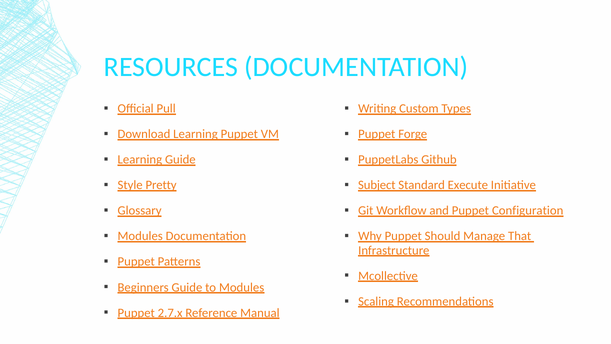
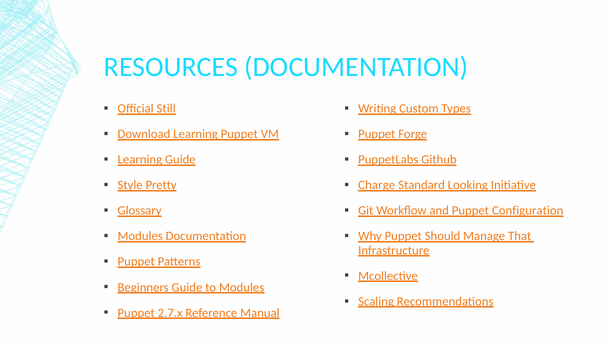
Pull: Pull -> Still
Subject: Subject -> Charge
Execute: Execute -> Looking
